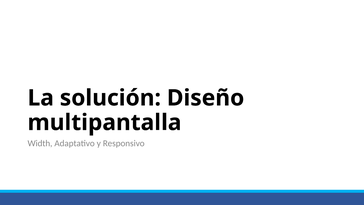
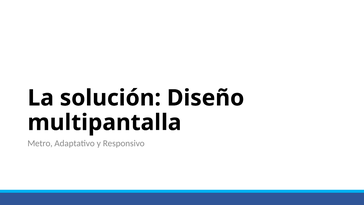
Width: Width -> Metro
